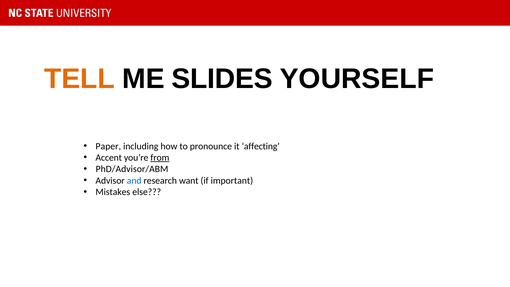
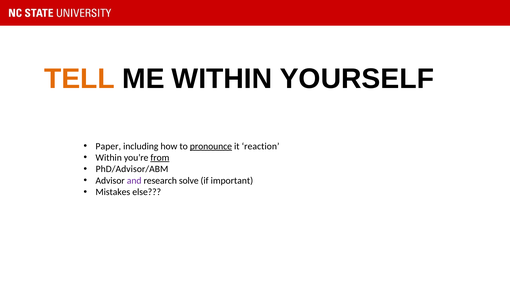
ME SLIDES: SLIDES -> WITHIN
pronounce underline: none -> present
affecting: affecting -> reaction
Accent at (109, 158): Accent -> Within
and colour: blue -> purple
want: want -> solve
